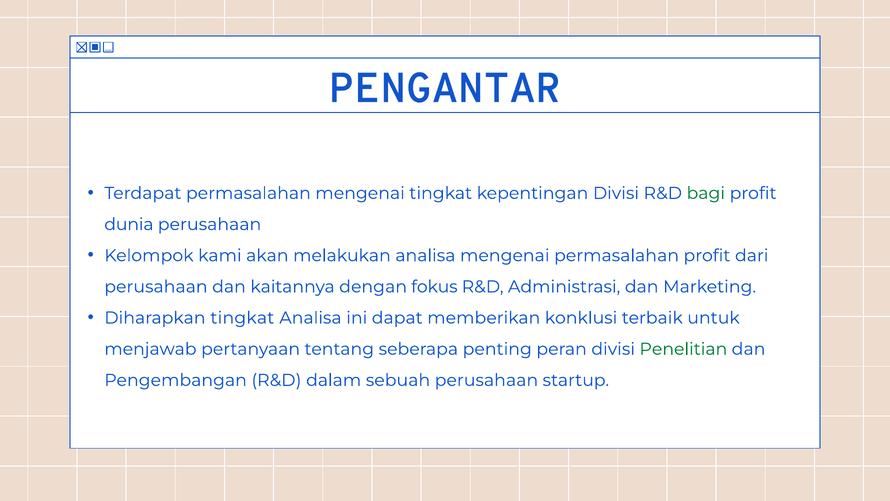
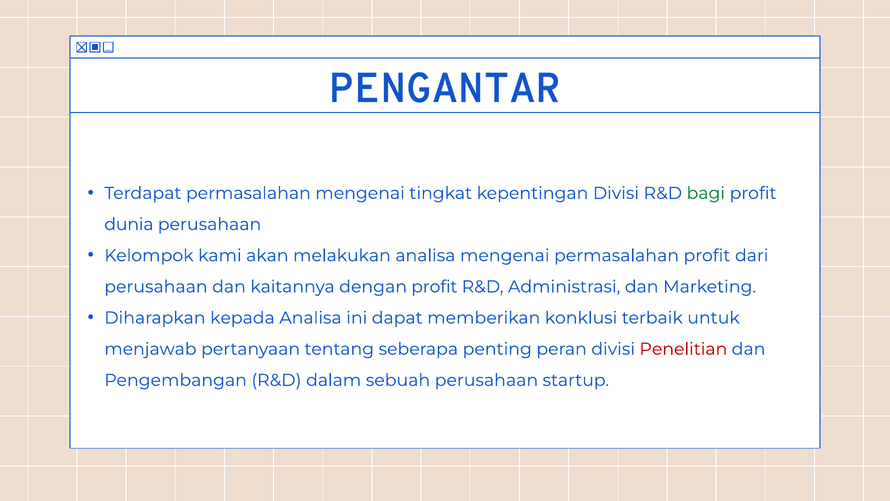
dengan fokus: fokus -> profit
Diharapkan tingkat: tingkat -> kepada
Penelitian colour: green -> red
